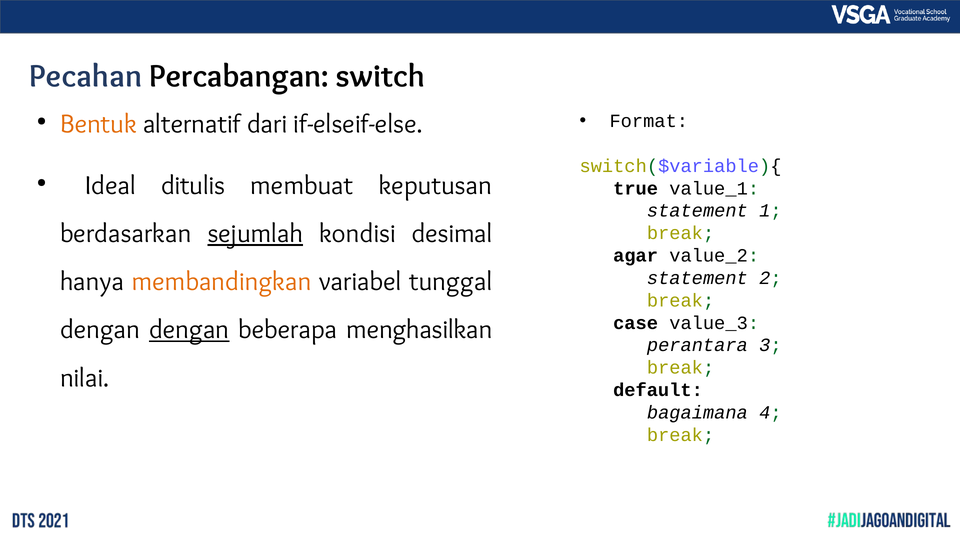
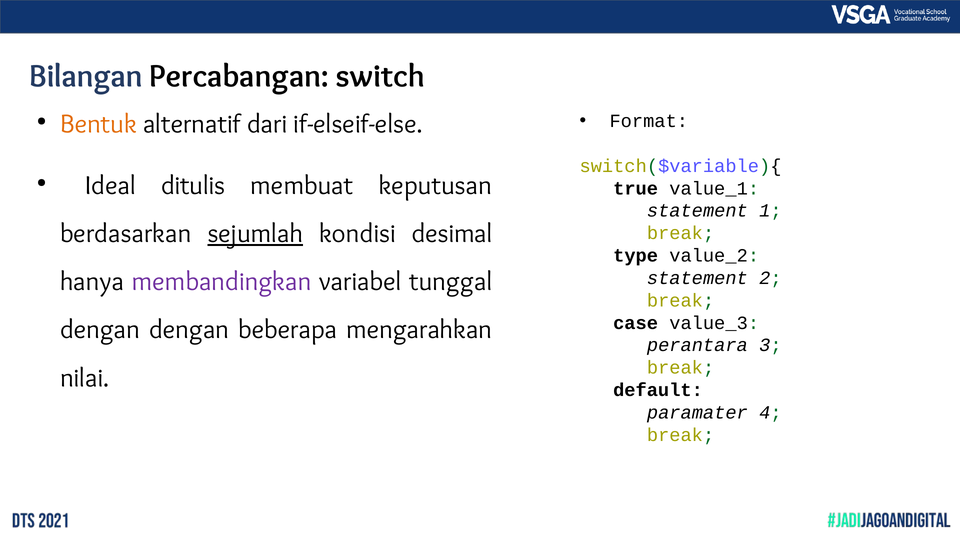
Pecahan: Pecahan -> Bilangan
agar: agar -> type
membandingkan colour: orange -> purple
dengan at (189, 330) underline: present -> none
menghasilkan: menghasilkan -> mengarahkan
bagaimana: bagaimana -> paramater
